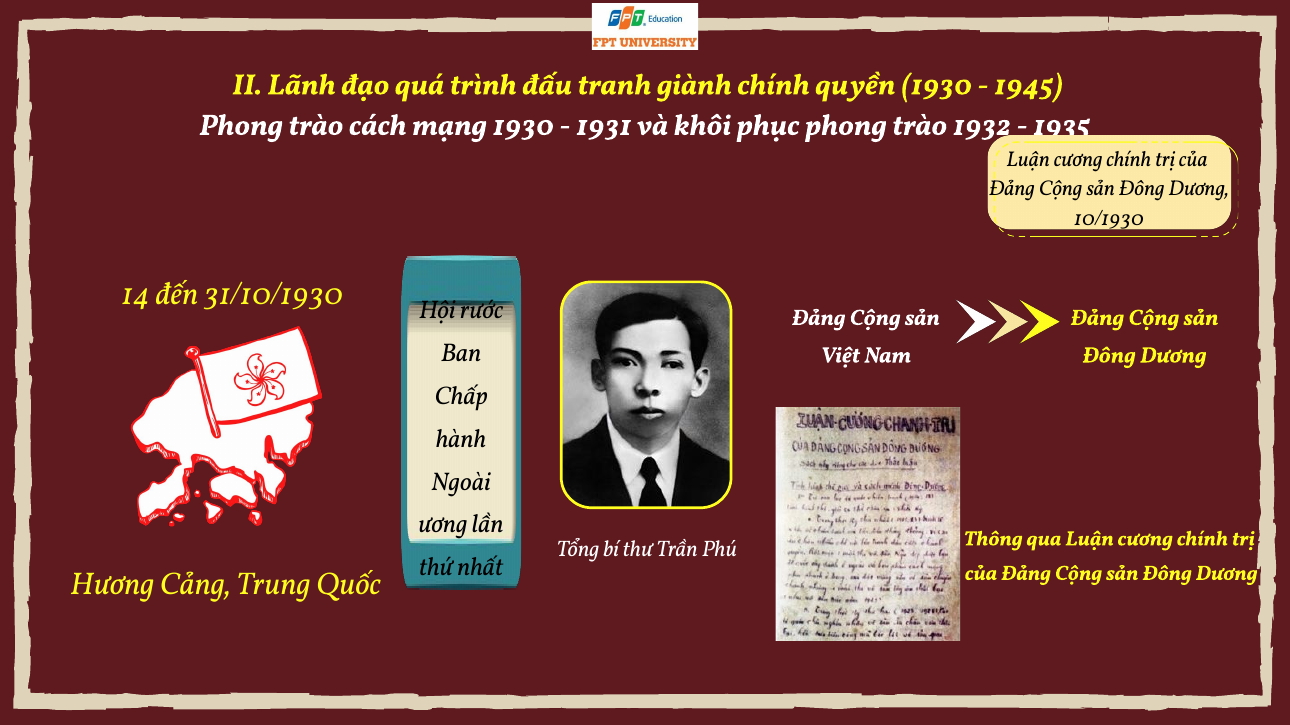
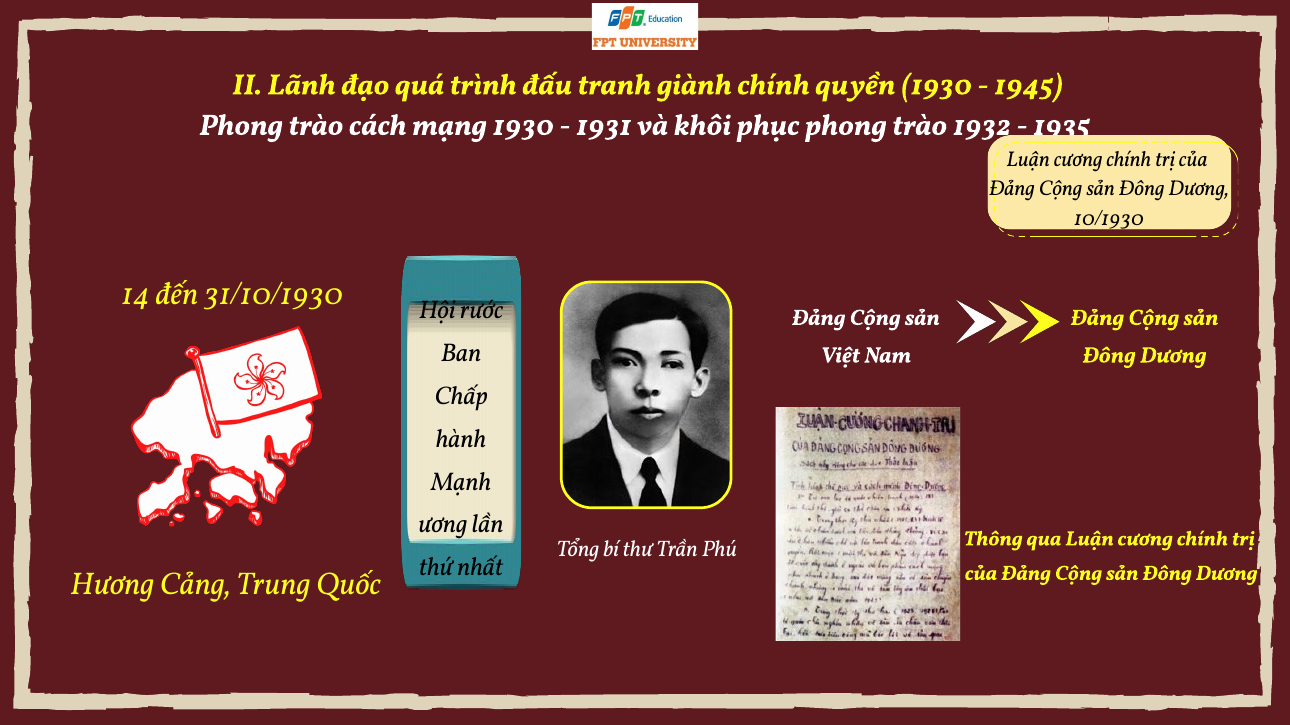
Ngoài: Ngoài -> Mạnh
